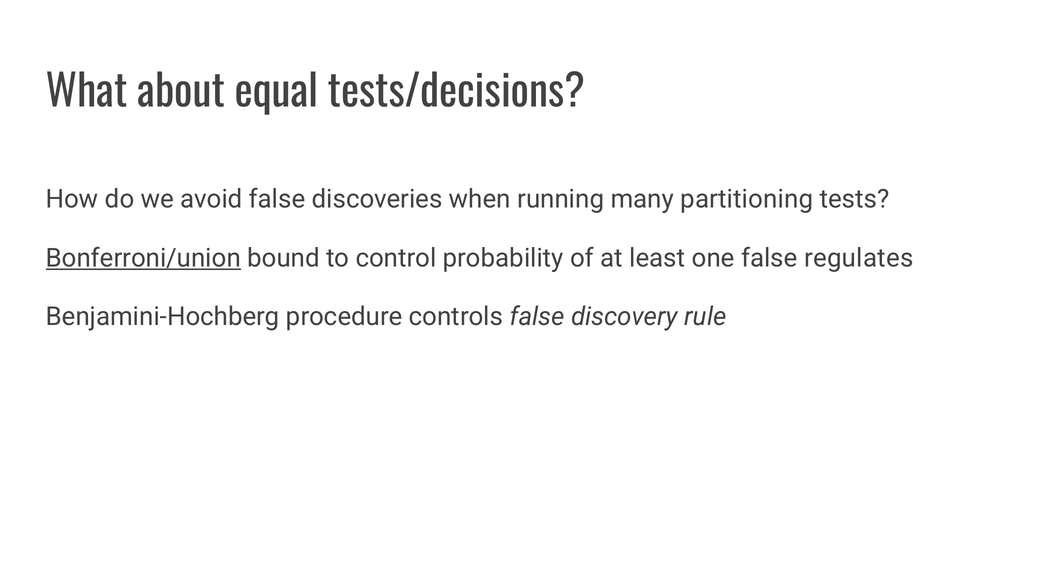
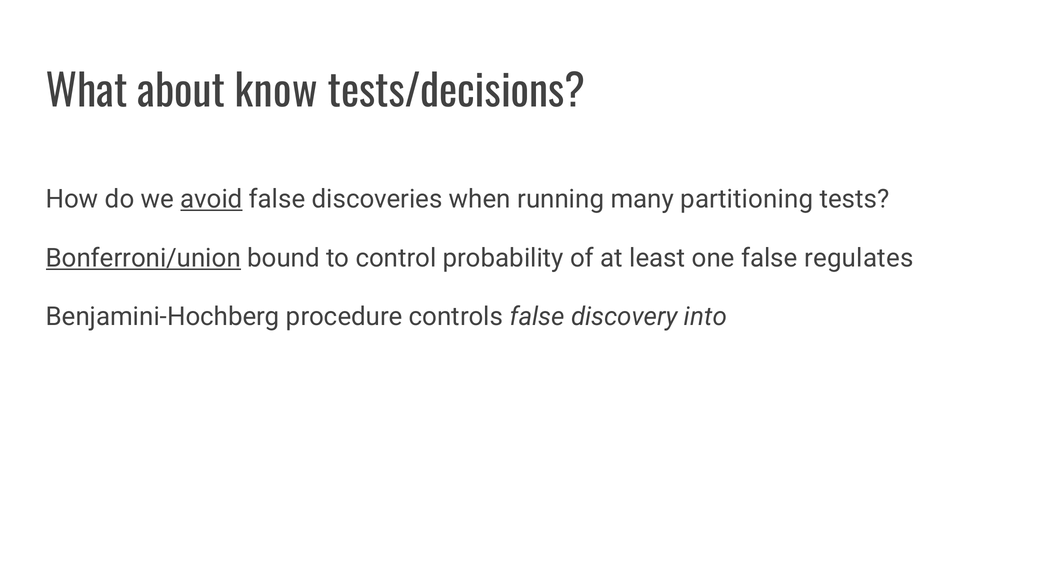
equal: equal -> know
avoid underline: none -> present
rule: rule -> into
